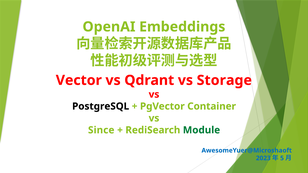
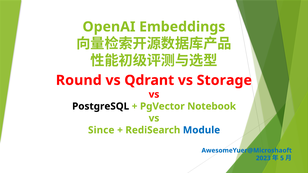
Vector: Vector -> Round
Container: Container -> Notebook
Module colour: green -> blue
